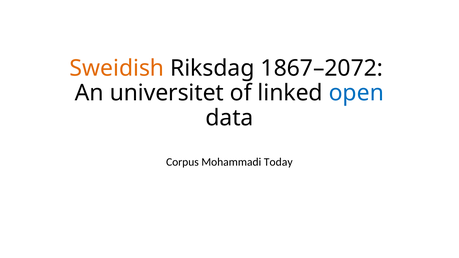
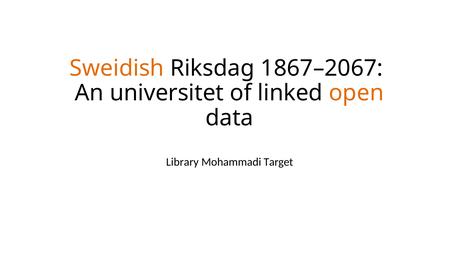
1867–2072: 1867–2072 -> 1867–2067
open colour: blue -> orange
Corpus: Corpus -> Library
Today: Today -> Target
